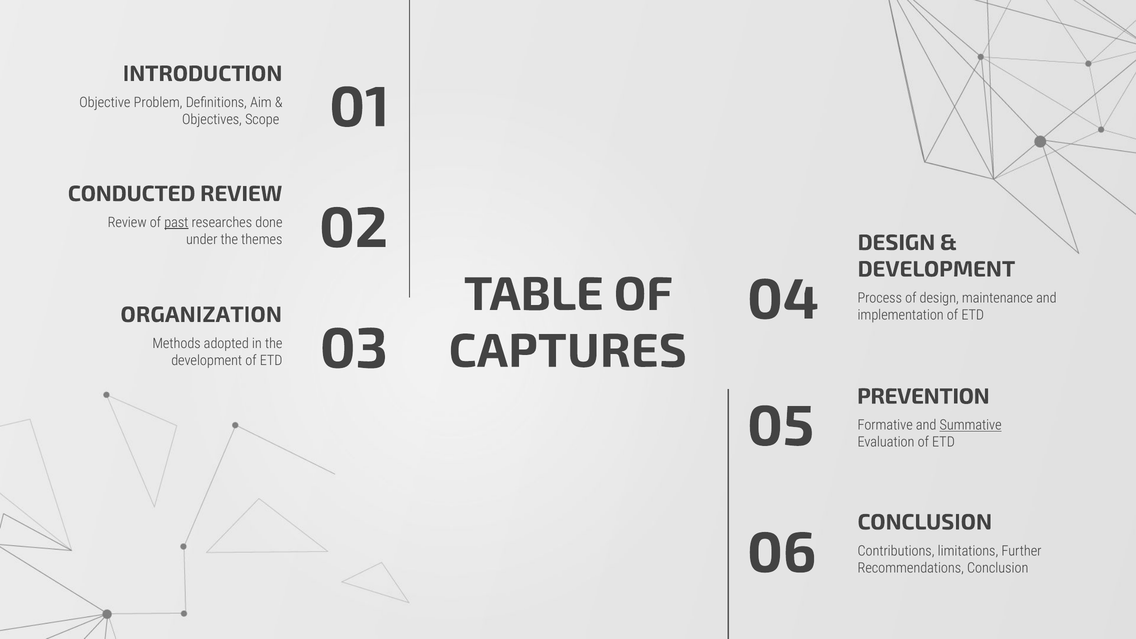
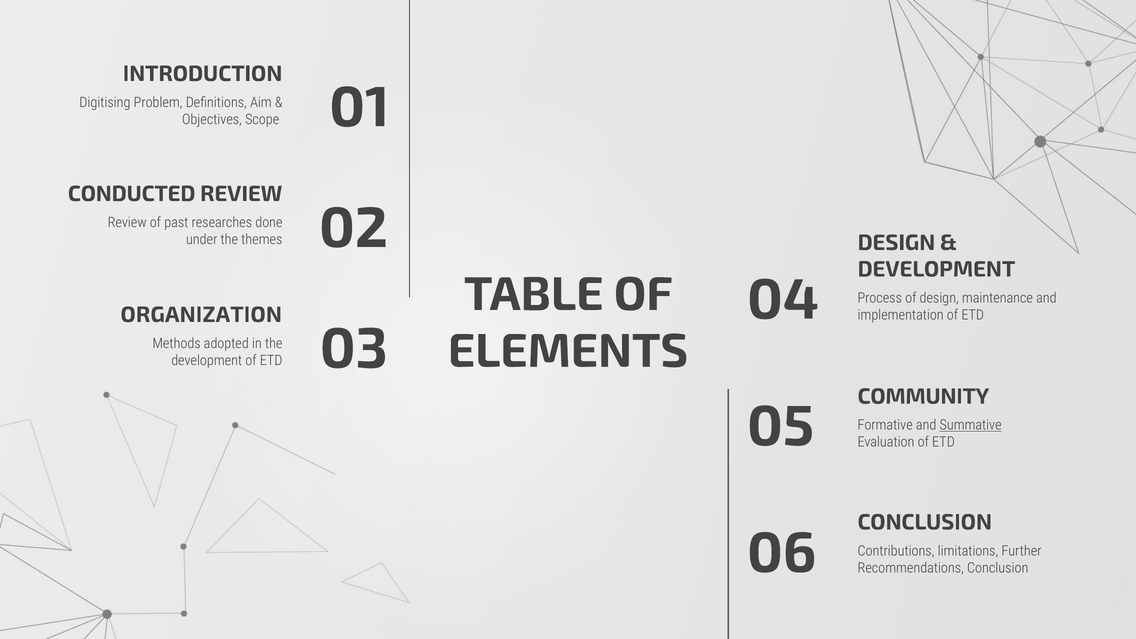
Objective: Objective -> Digitising
past underline: present -> none
CAPTURES: CAPTURES -> ELEMENTS
PREVENTION: PREVENTION -> COMMUNITY
